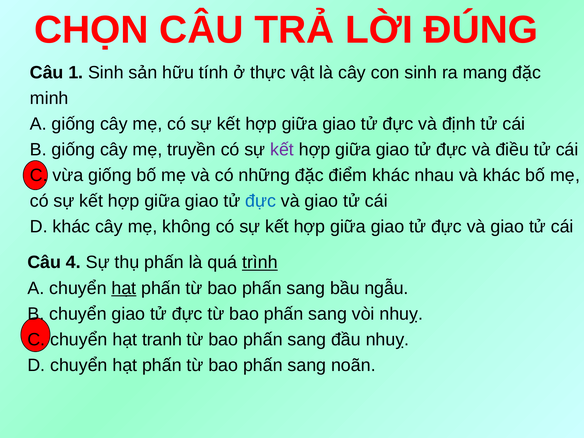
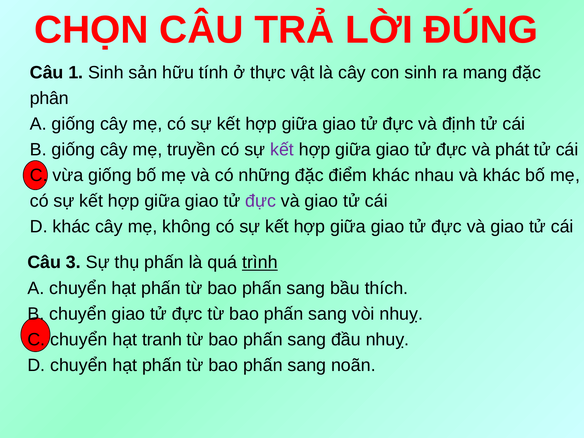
minh: minh -> phân
điều: điều -> phát
đực at (261, 201) colour: blue -> purple
4: 4 -> 3
hạt at (124, 288) underline: present -> none
ngẫu: ngẫu -> thích
